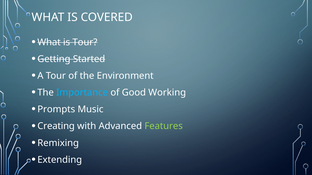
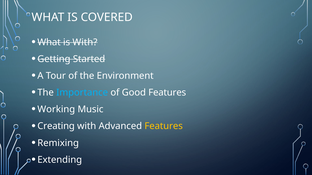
is Tour: Tour -> With
Good Working: Working -> Features
Prompts: Prompts -> Working
Features at (164, 126) colour: light green -> yellow
